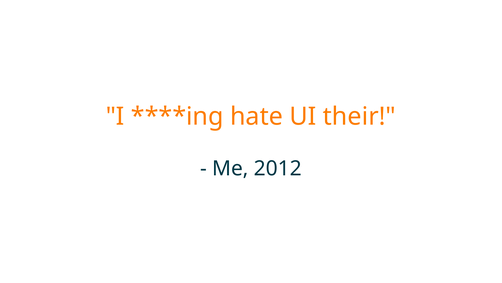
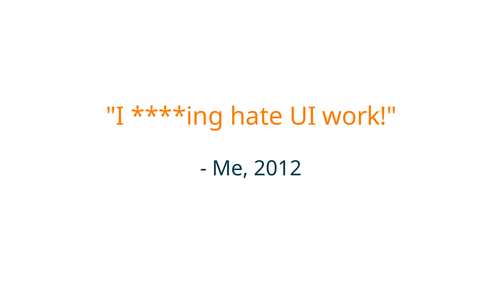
their: their -> work
